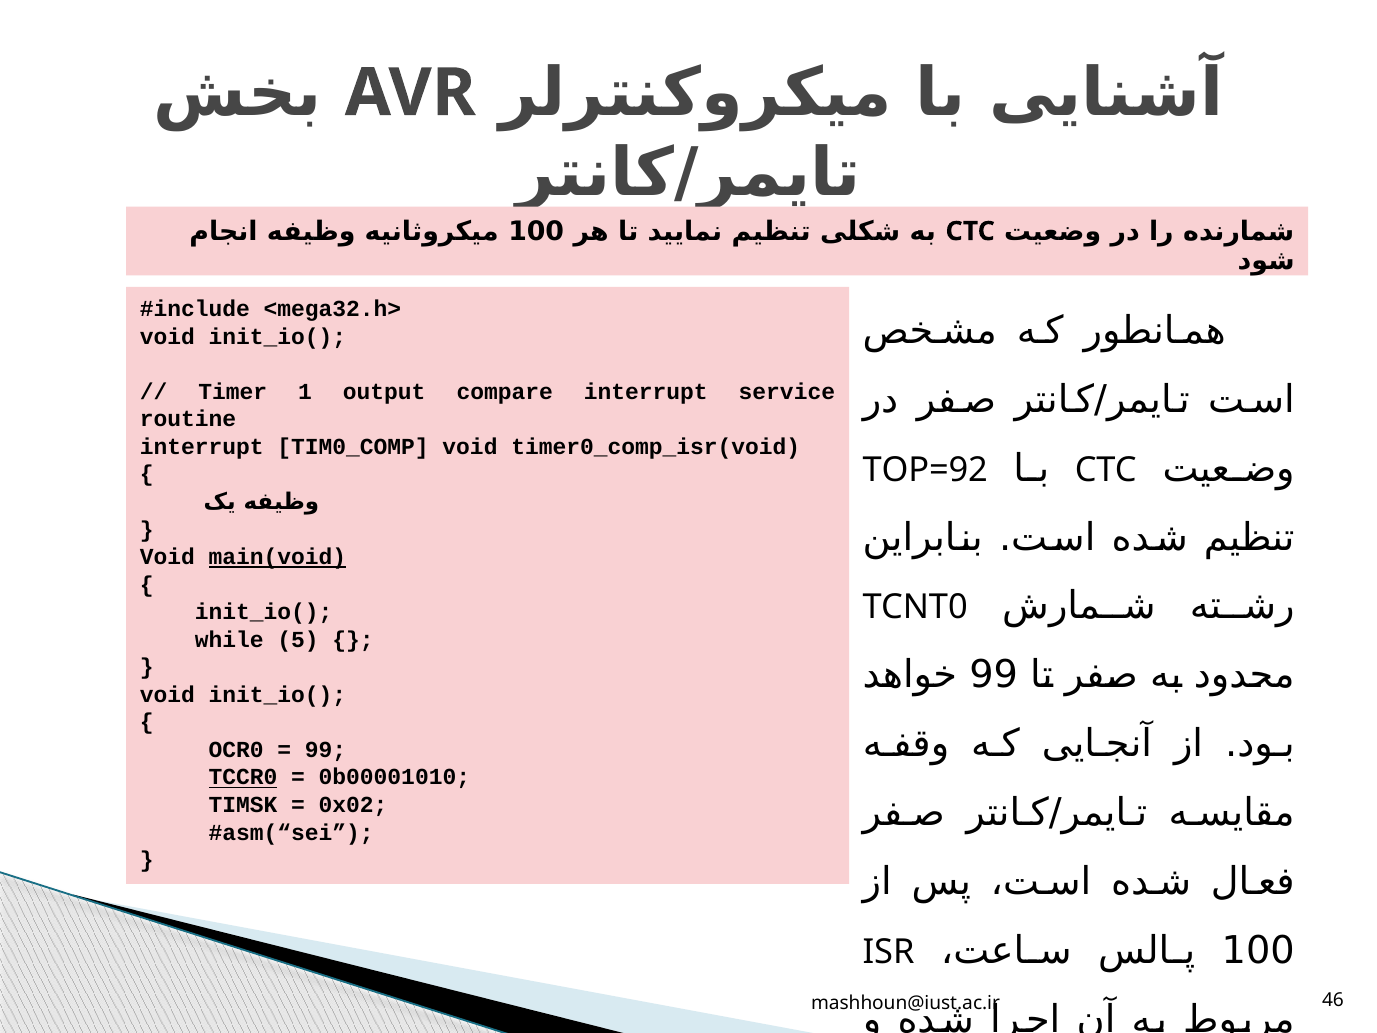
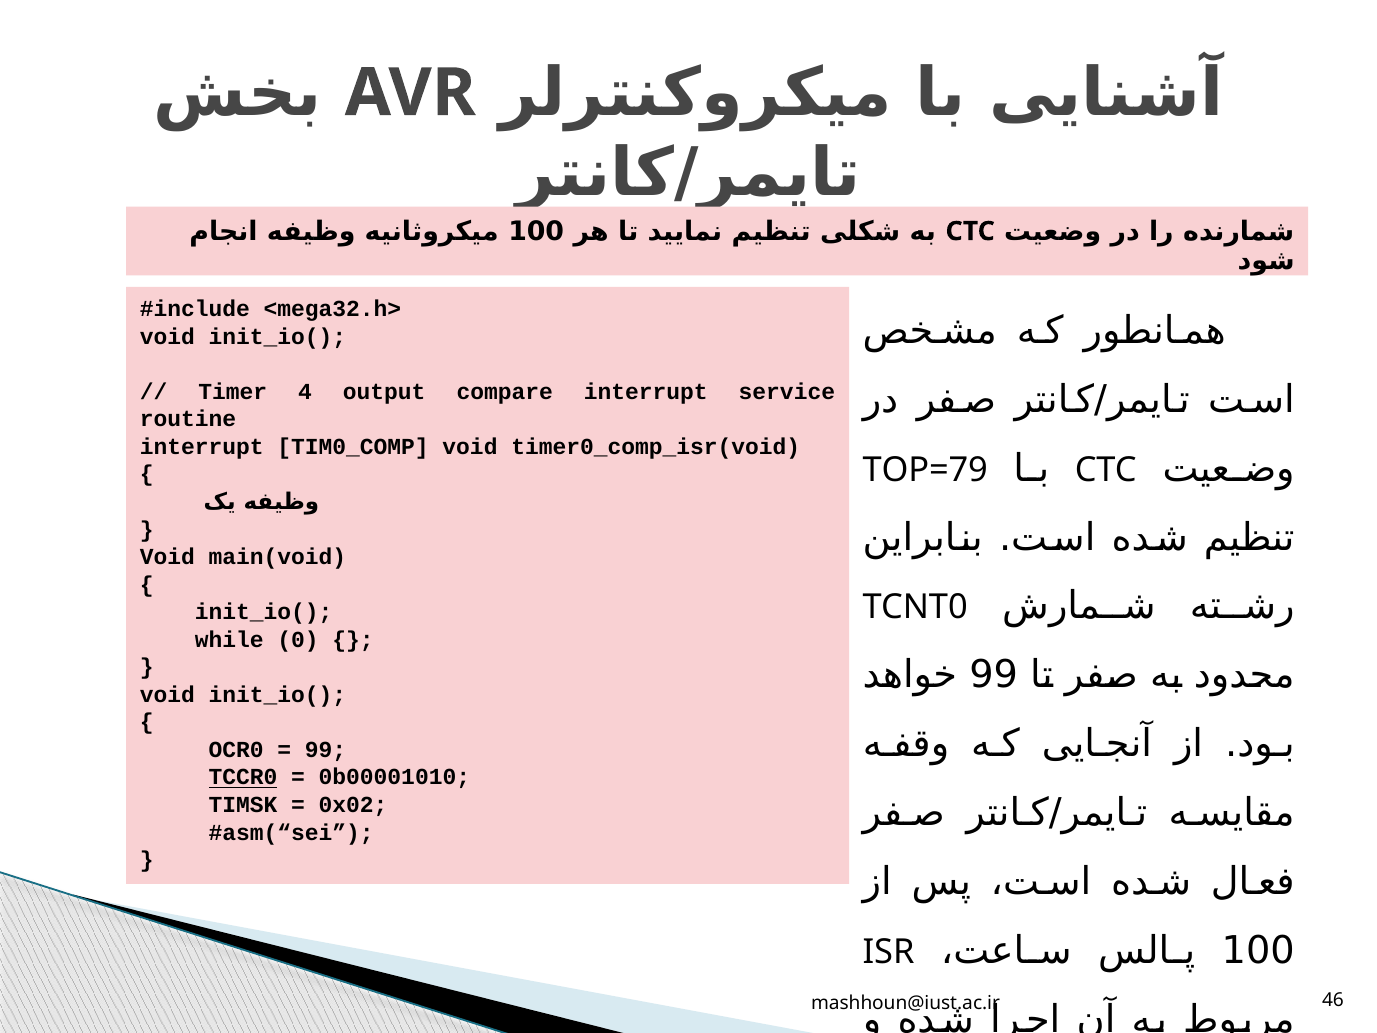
1: 1 -> 4
TOP=92: TOP=92 -> TOP=79
main(void underline: present -> none
5: 5 -> 0
